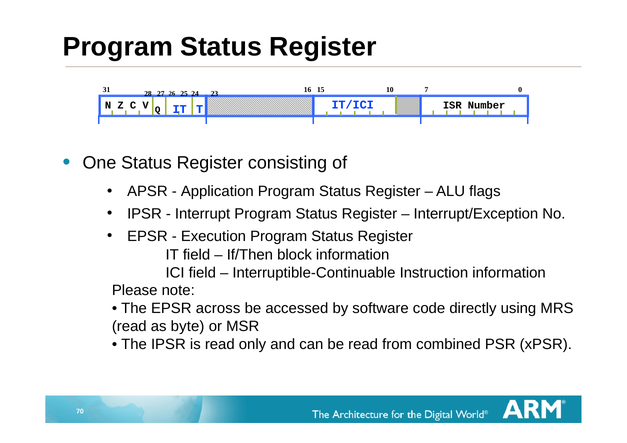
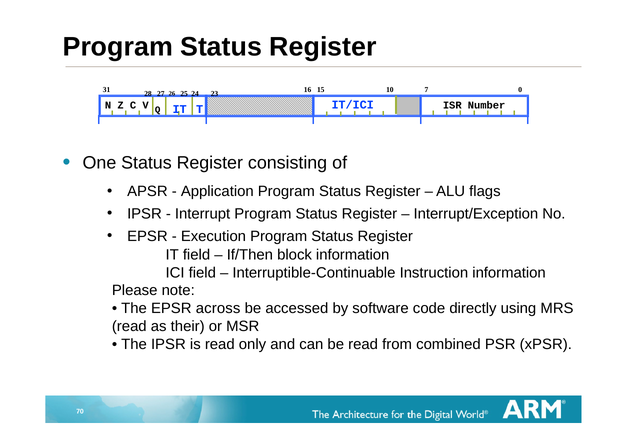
byte: byte -> their
